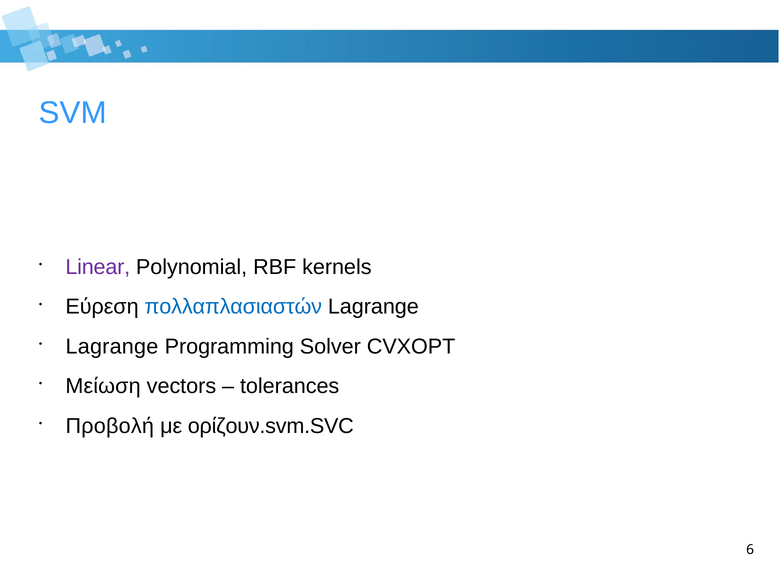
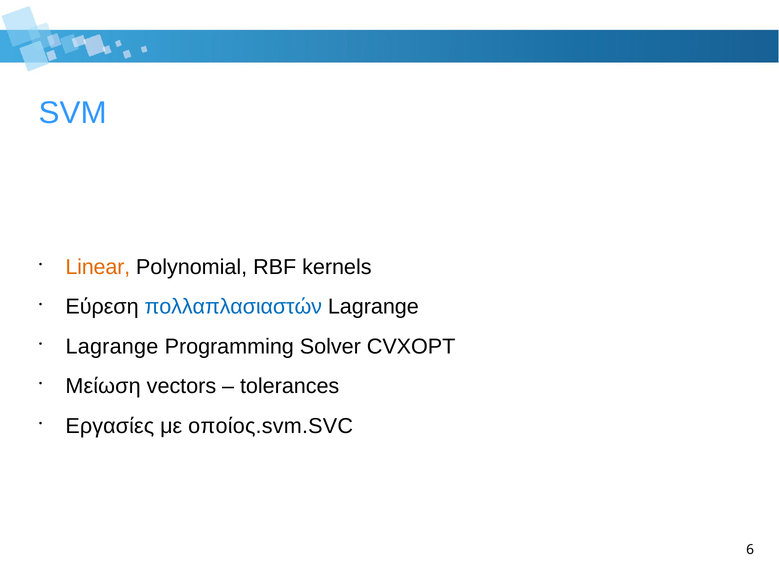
Linear colour: purple -> orange
Προβολή: Προβολή -> Εργασίες
ορίζουν.svm.SVC: ορίζουν.svm.SVC -> οποίος.svm.SVC
